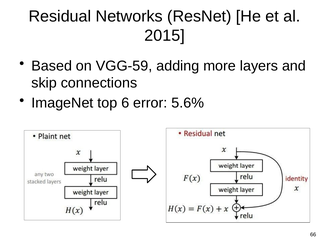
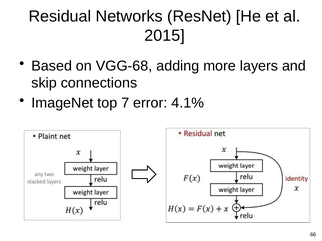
VGG-59: VGG-59 -> VGG-68
6: 6 -> 7
5.6%: 5.6% -> 4.1%
